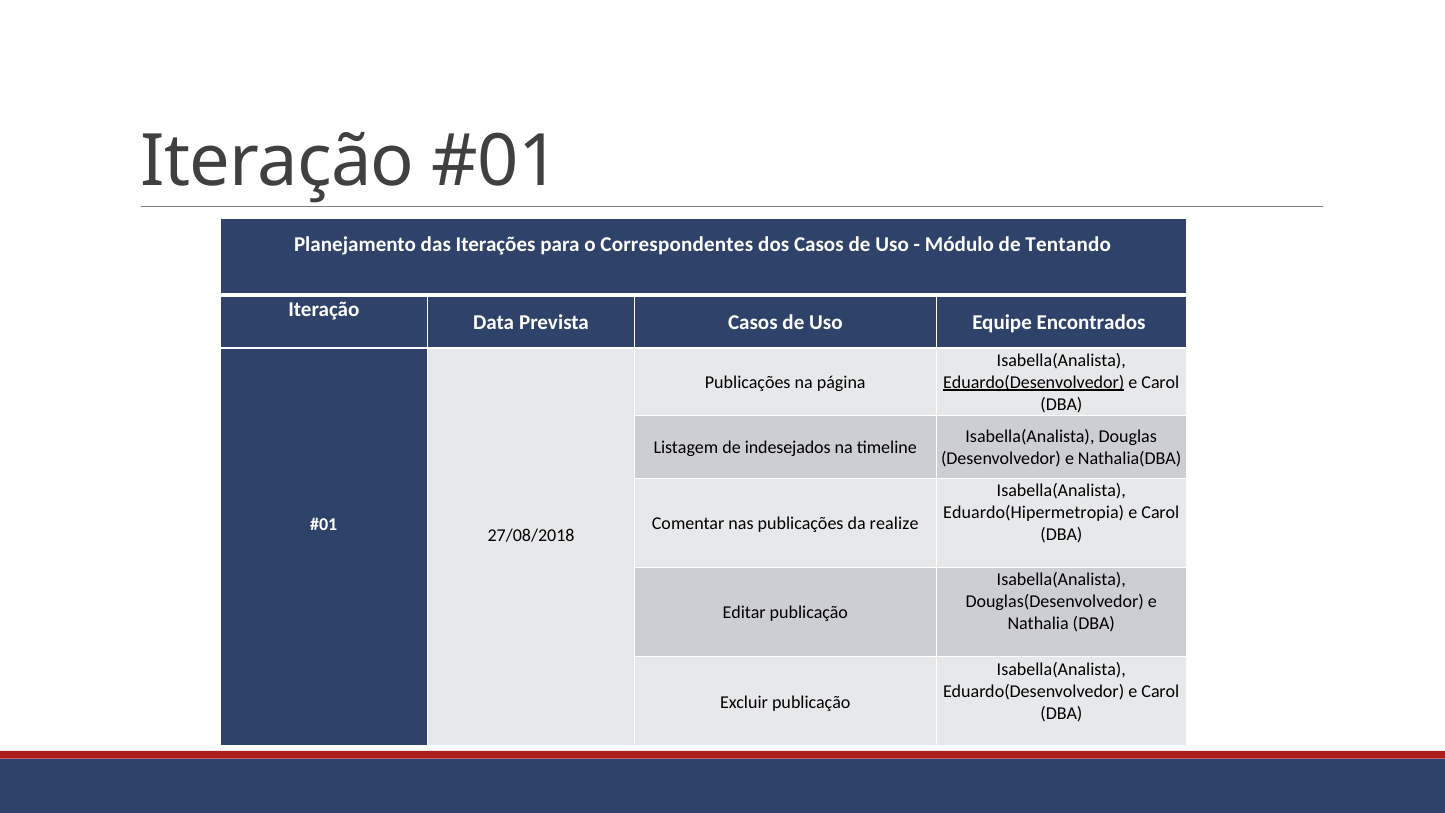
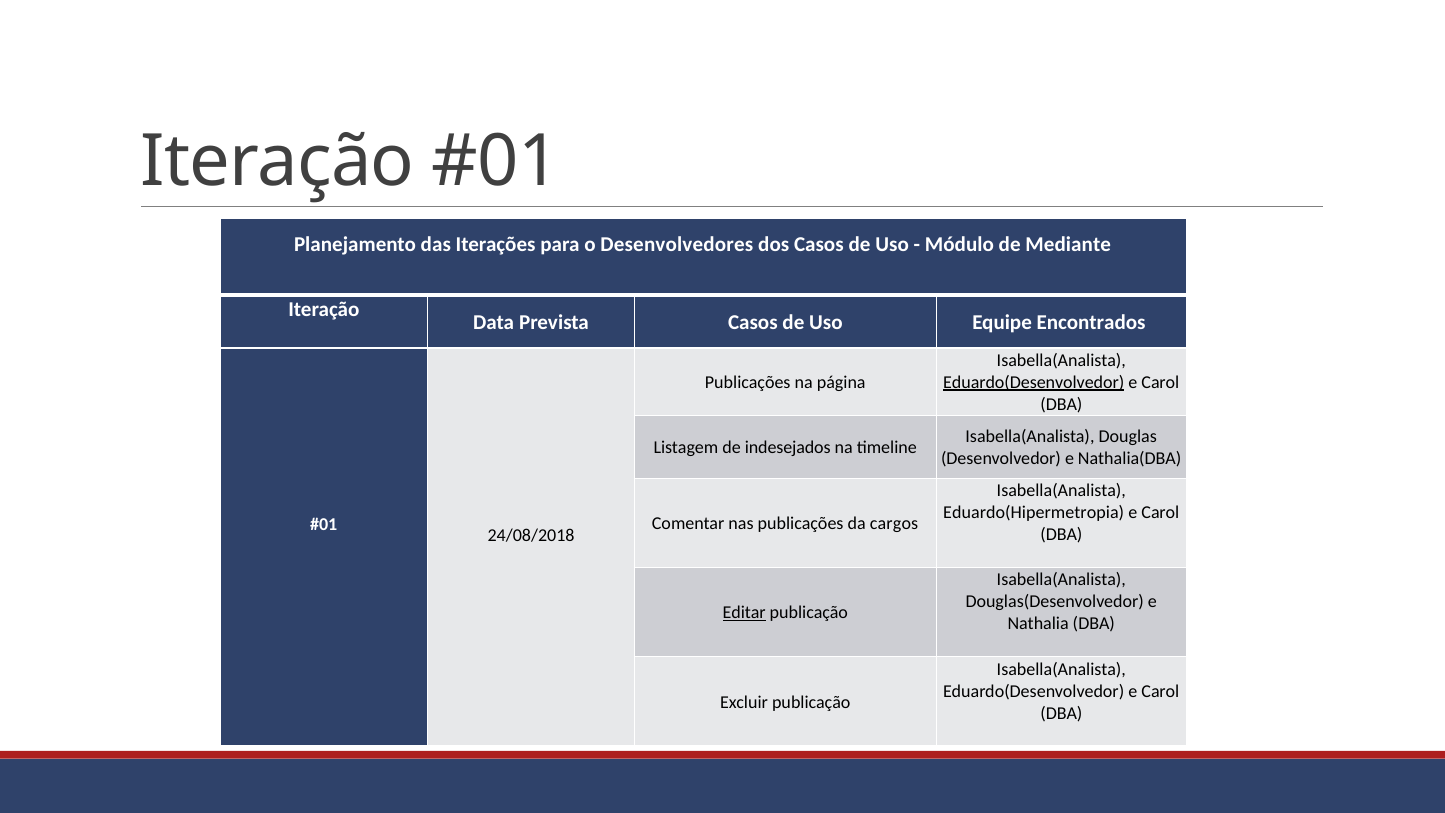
Correspondentes: Correspondentes -> Desenvolvedores
Tentando: Tentando -> Mediante
realize: realize -> cargos
27/08/2018: 27/08/2018 -> 24/08/2018
Editar underline: none -> present
